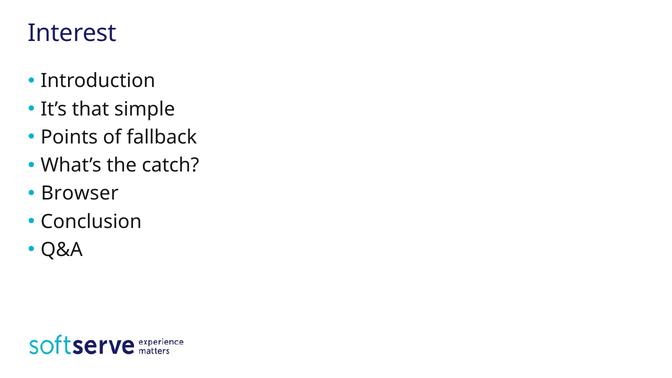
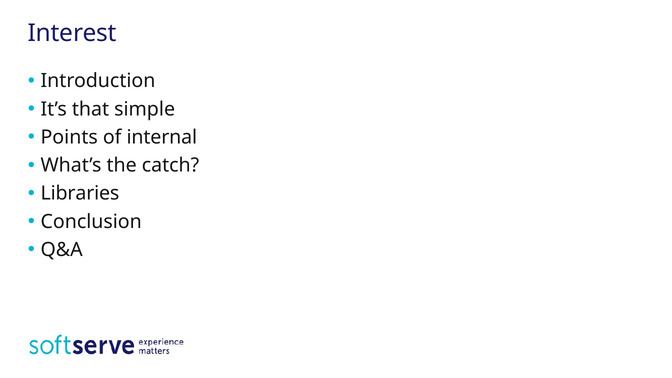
fallback: fallback -> internal
Browser: Browser -> Libraries
